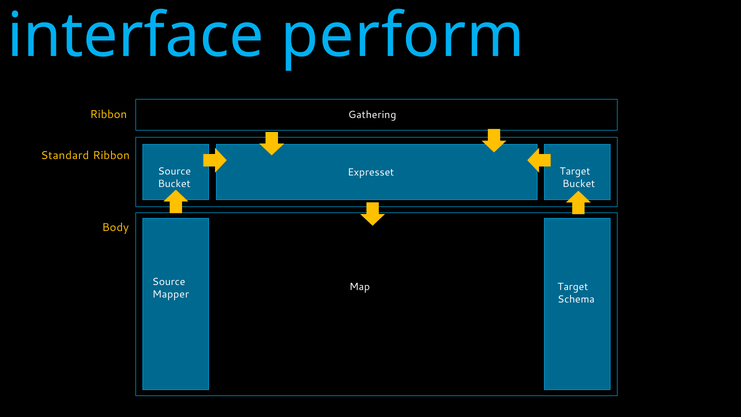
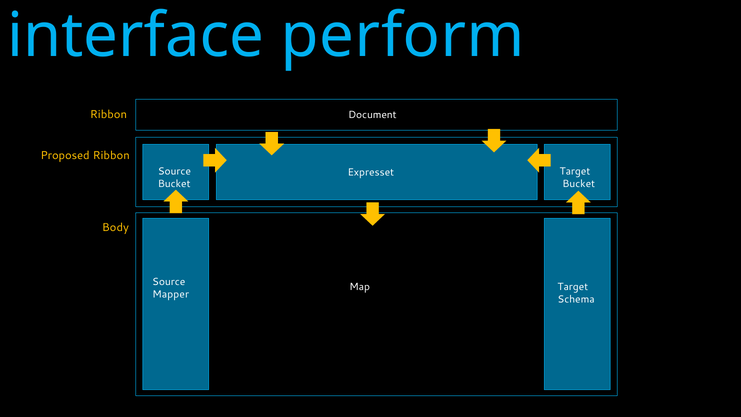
Gathering: Gathering -> Document
Standard: Standard -> Proposed
